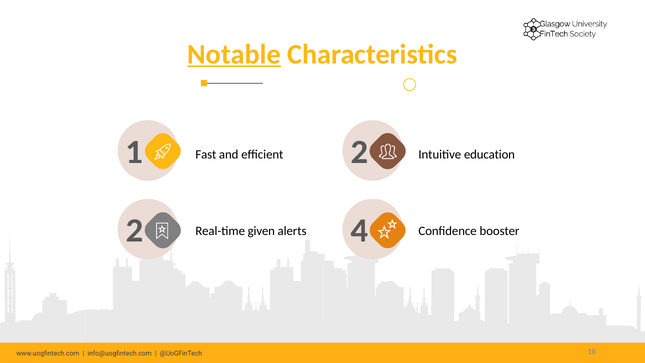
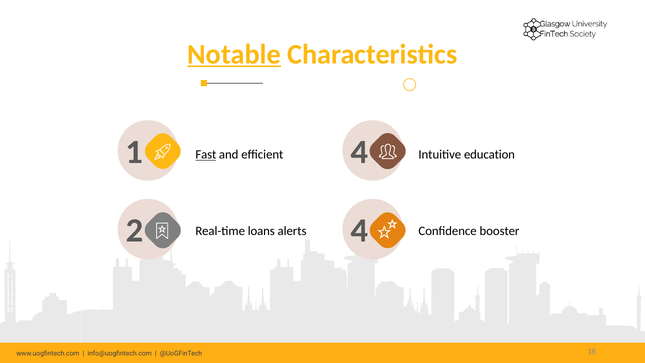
1 2: 2 -> 4
Fast underline: none -> present
given: given -> loans
